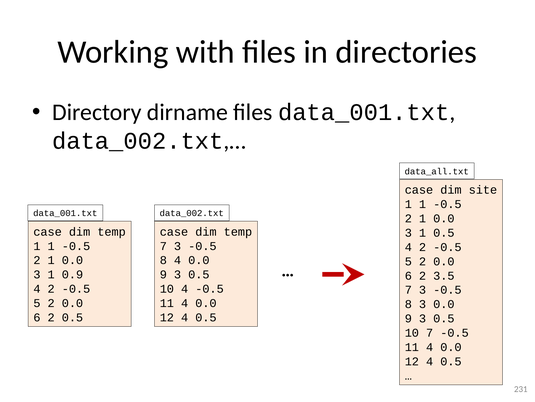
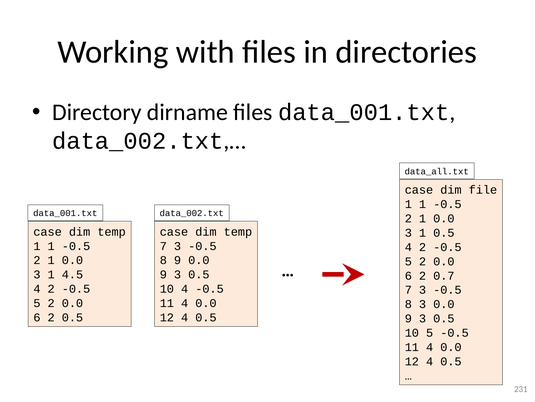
site: site -> file
8 4: 4 -> 9
0.9: 0.9 -> 4.5
3.5: 3.5 -> 0.7
10 7: 7 -> 5
